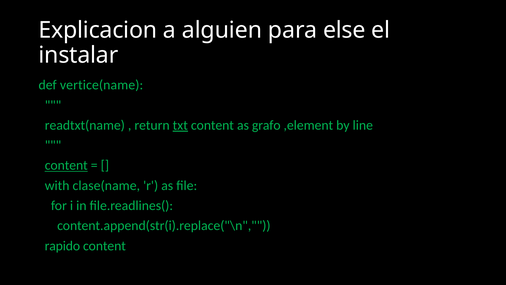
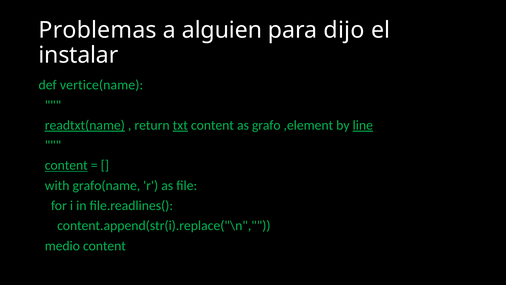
Explicacion: Explicacion -> Problemas
else: else -> dijo
readtxt(name underline: none -> present
line underline: none -> present
clase(name: clase(name -> grafo(name
rapido: rapido -> medio
